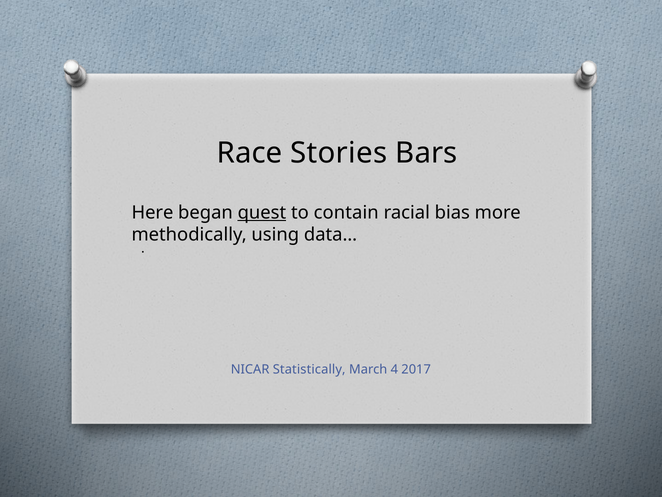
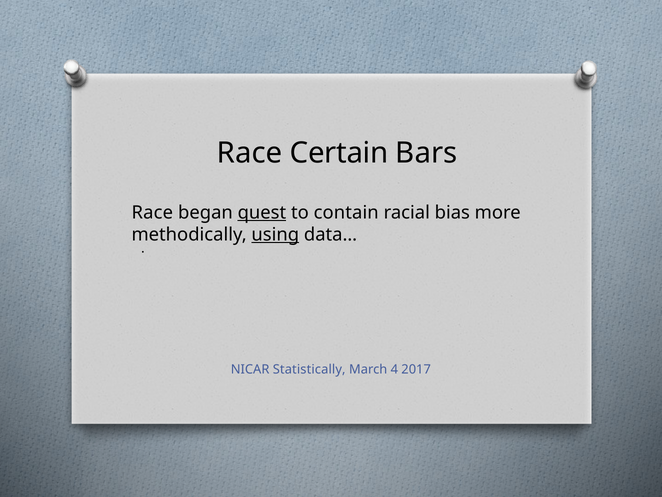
Stories: Stories -> Certain
Here at (152, 212): Here -> Race
using underline: none -> present
